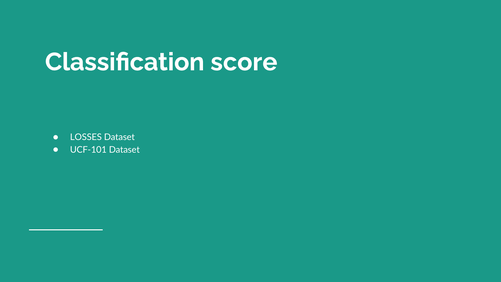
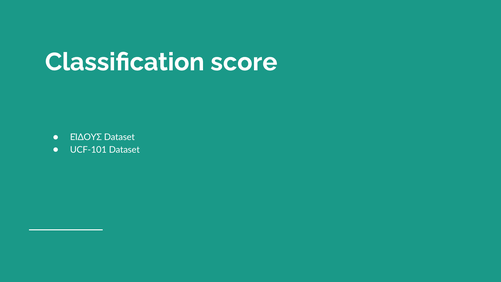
LOSSES: LOSSES -> ΕΊΔΟΥΣ
